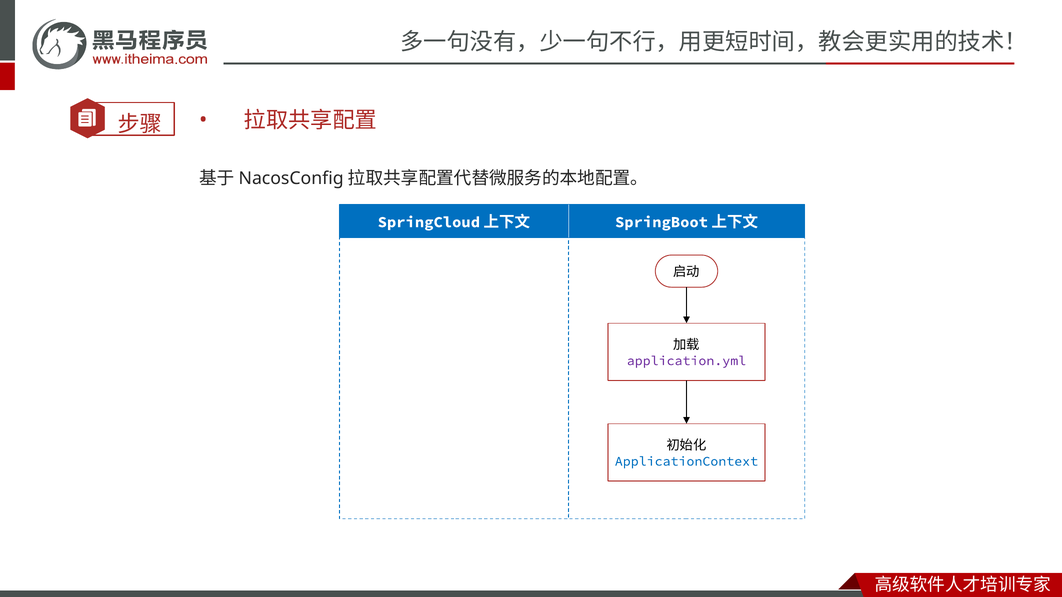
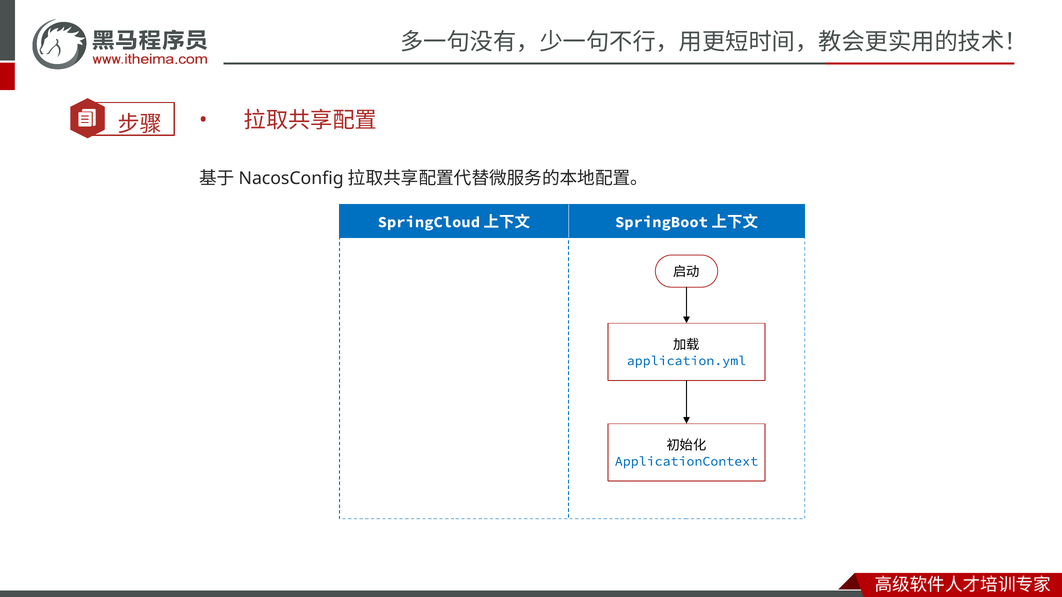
application.yml colour: purple -> blue
